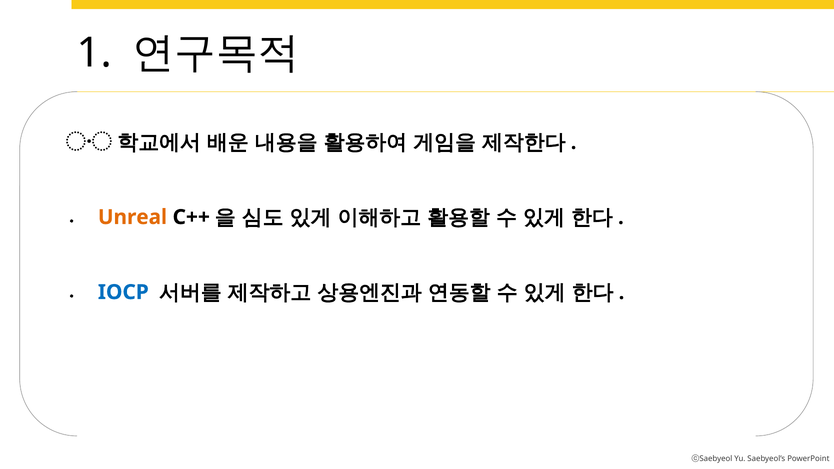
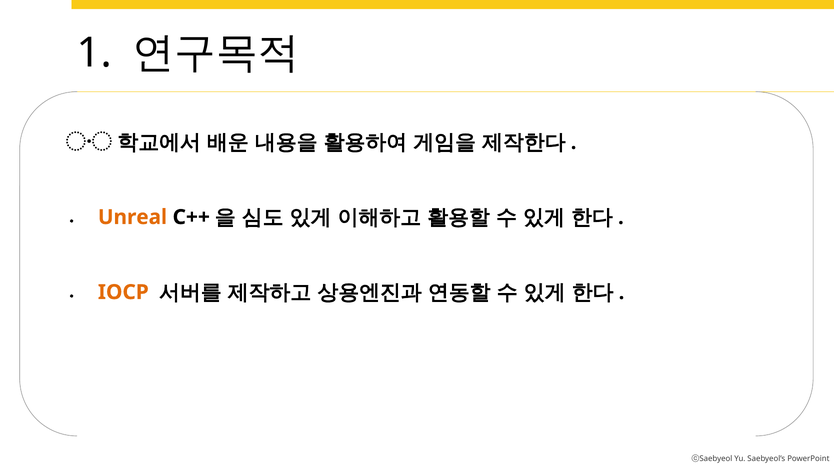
IOCP colour: blue -> orange
